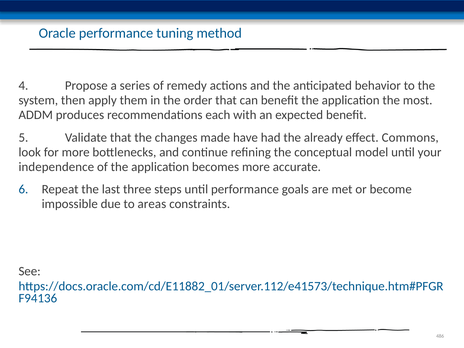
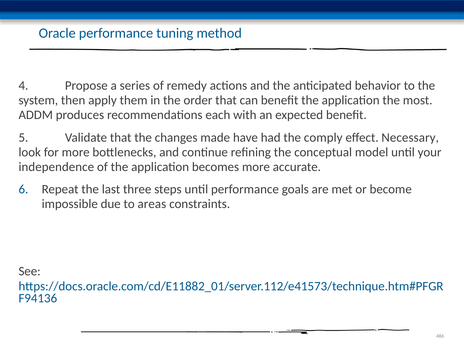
already: already -> comply
Commons: Commons -> Necessary
